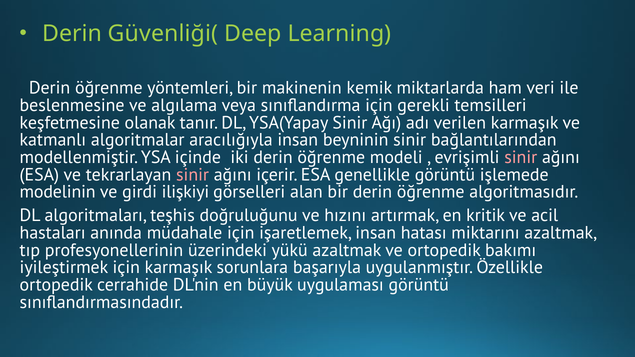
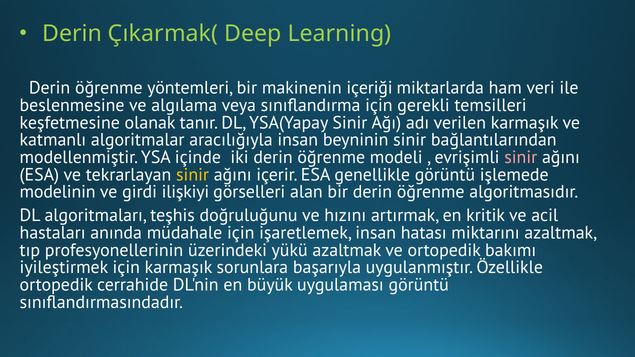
Güvenliği(: Güvenliği( -> Çıkarmak(
kemik: kemik -> içeriği
sinir at (193, 175) colour: pink -> yellow
